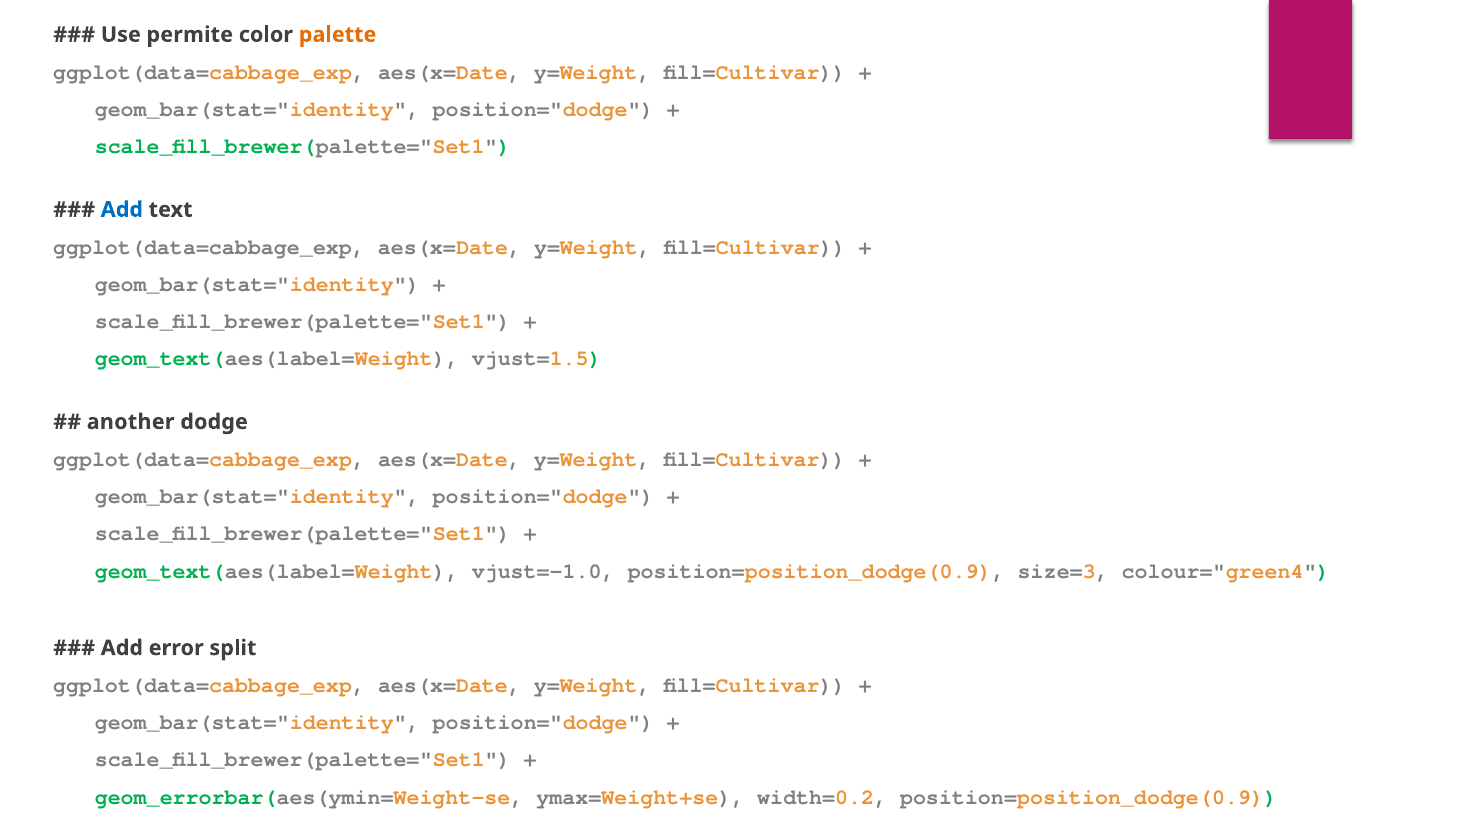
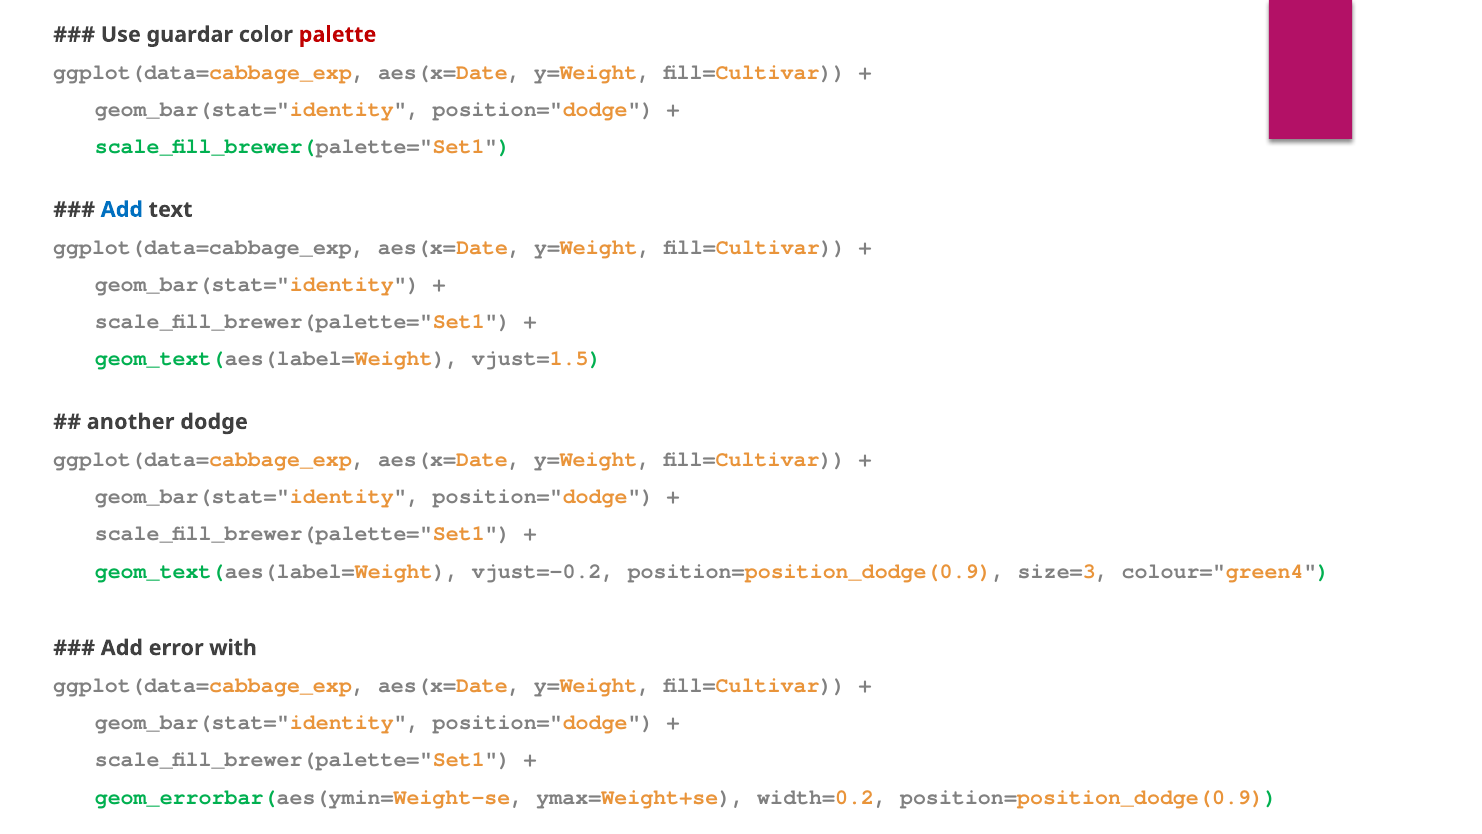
permite: permite -> guardar
palette colour: orange -> red
vjust=-1.0: vjust=-1.0 -> vjust=-0.2
split: split -> with
